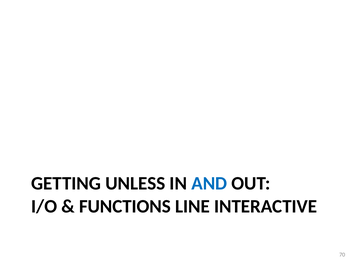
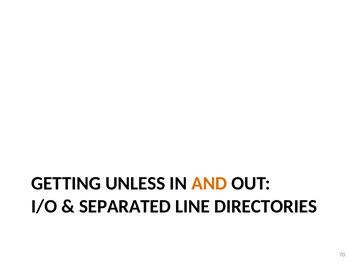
AND colour: blue -> orange
FUNCTIONS: FUNCTIONS -> SEPARATED
INTERACTIVE: INTERACTIVE -> DIRECTORIES
